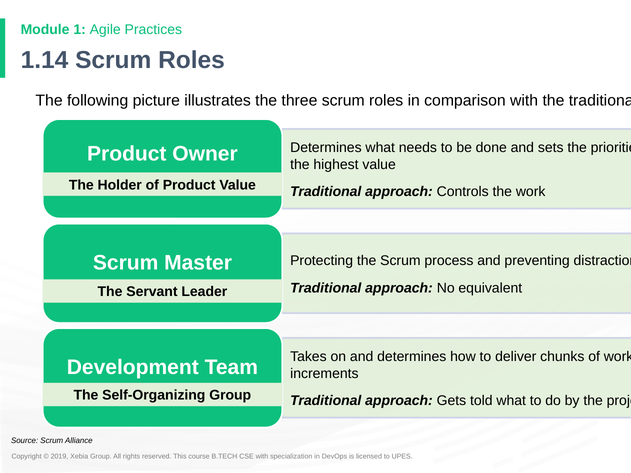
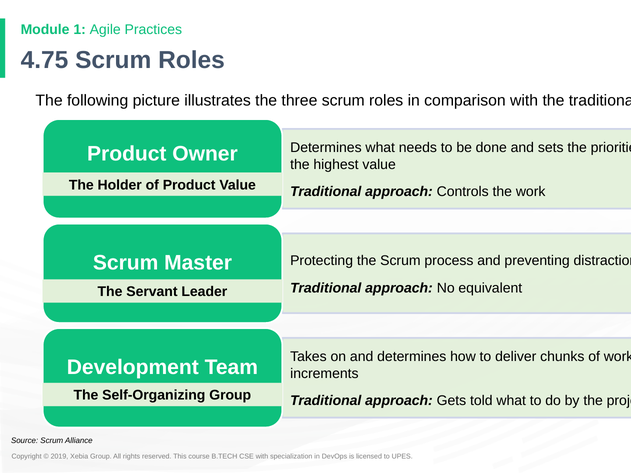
1.14: 1.14 -> 4.75
